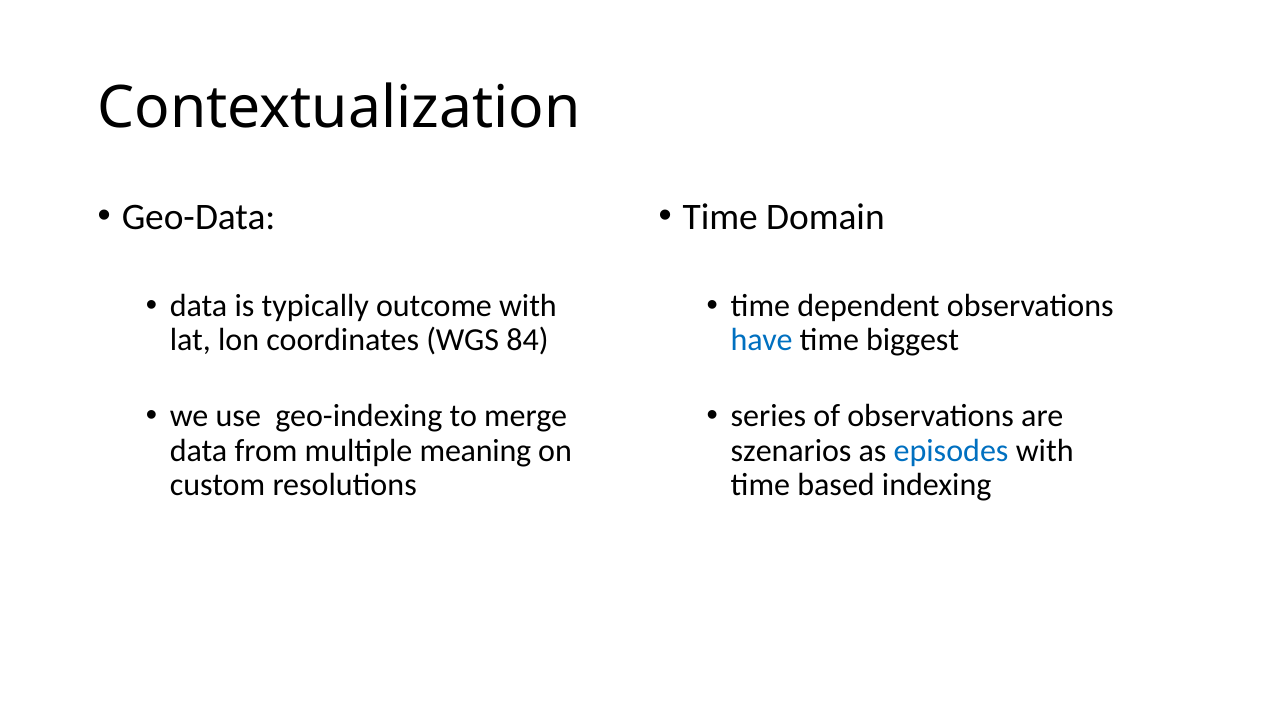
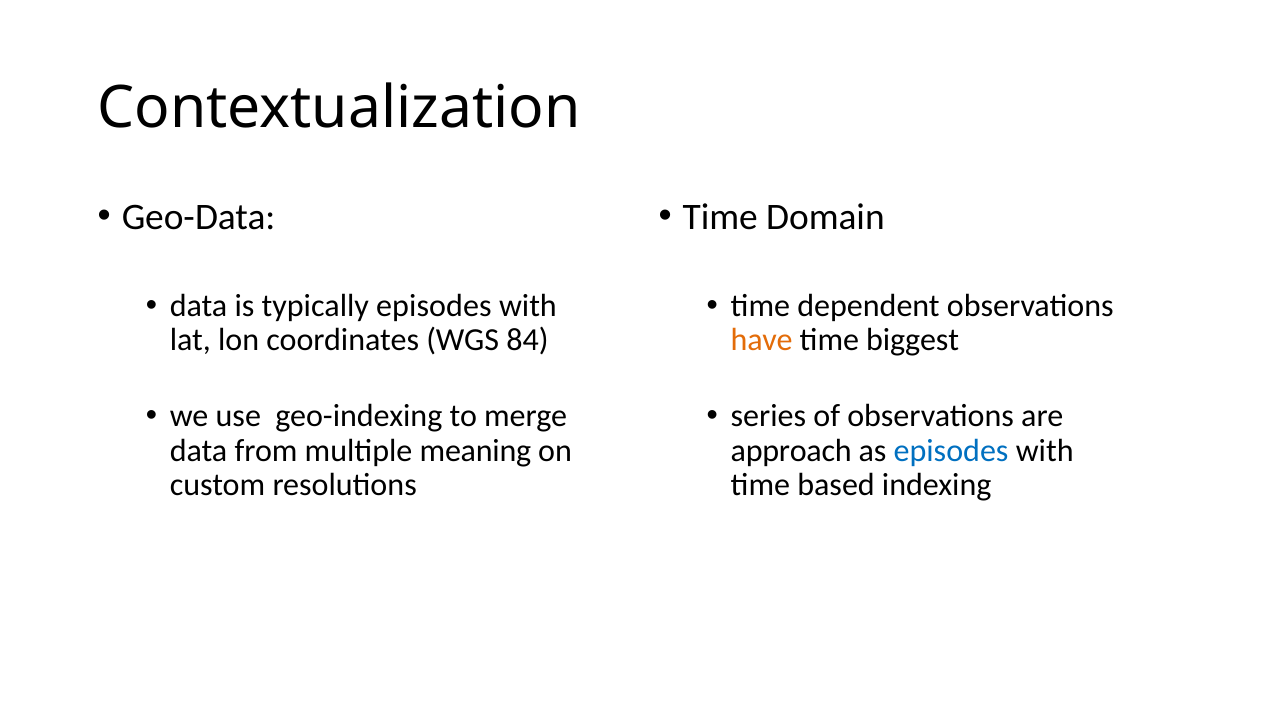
typically outcome: outcome -> episodes
have colour: blue -> orange
szenarios: szenarios -> approach
